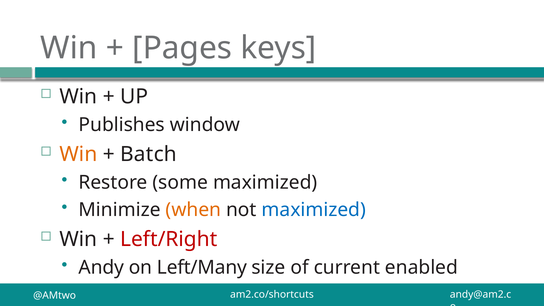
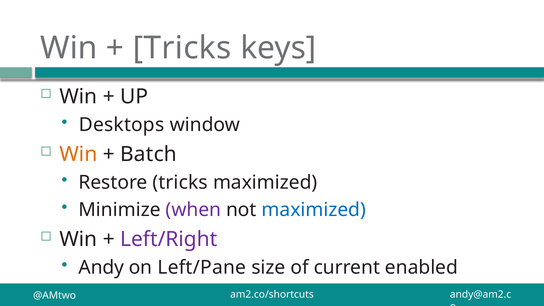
Pages at (182, 48): Pages -> Tricks
Publishes: Publishes -> Desktops
Restore some: some -> tricks
when colour: orange -> purple
Left/Right colour: red -> purple
Left/Many: Left/Many -> Left/Pane
